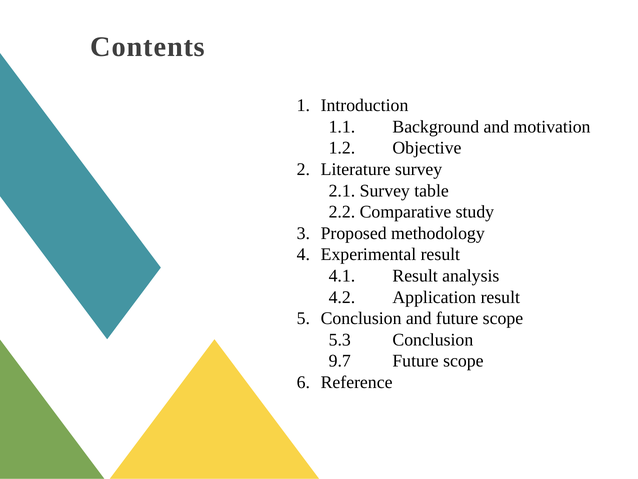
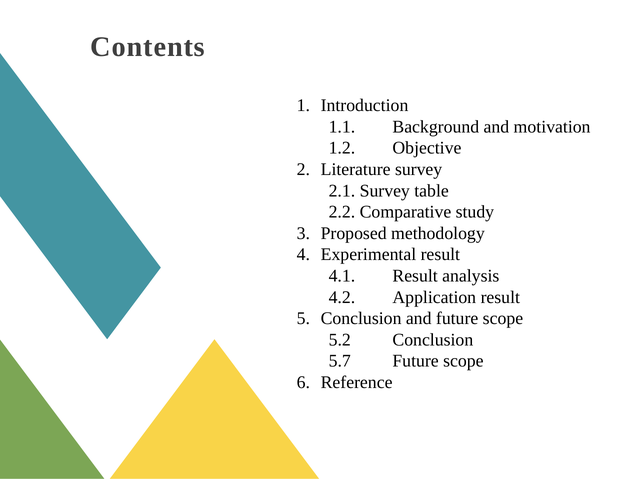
5.3: 5.3 -> 5.2
9.7: 9.7 -> 5.7
